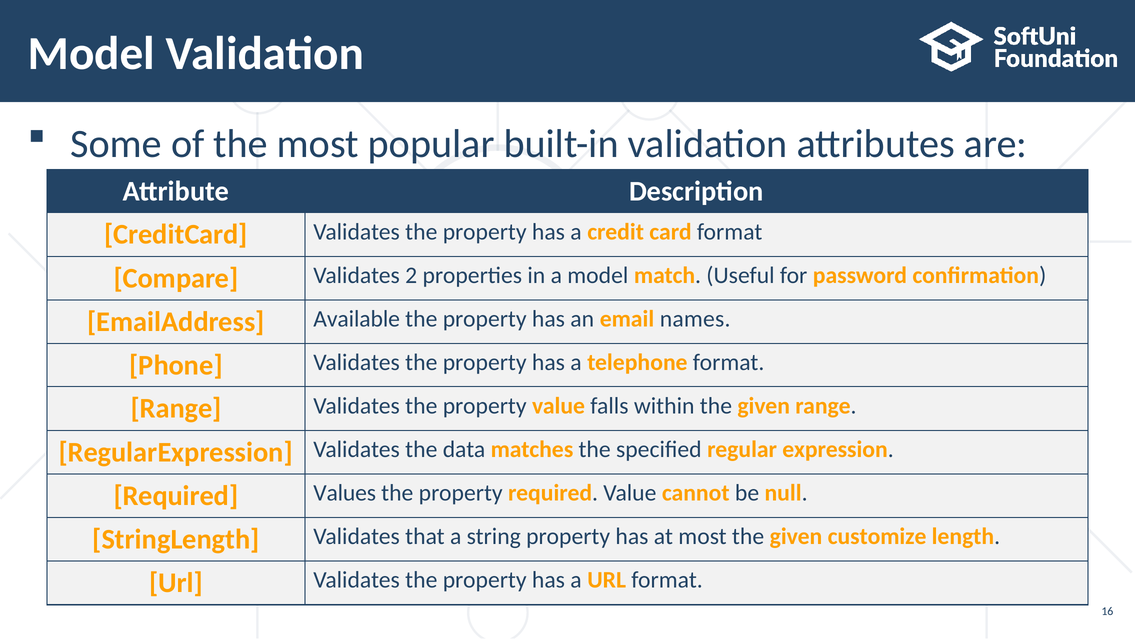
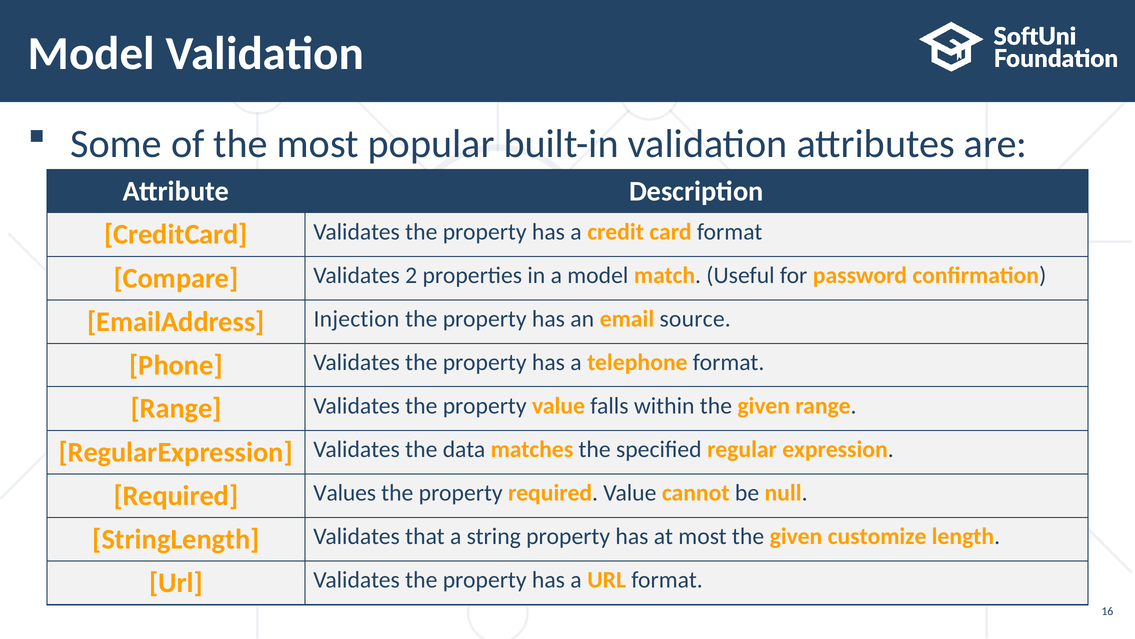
Available: Available -> Injection
names: names -> source
